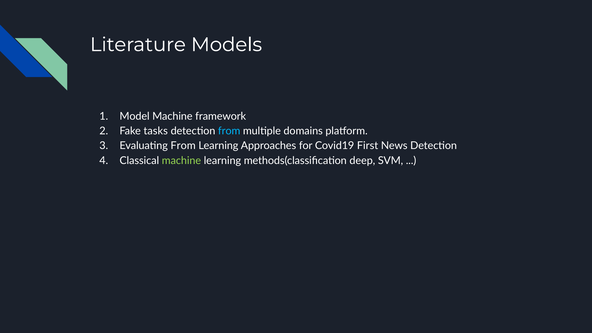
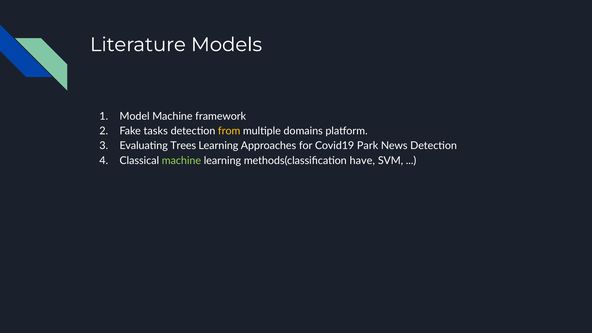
from at (229, 131) colour: light blue -> yellow
Evaluating From: From -> Trees
First: First -> Park
deep: deep -> have
